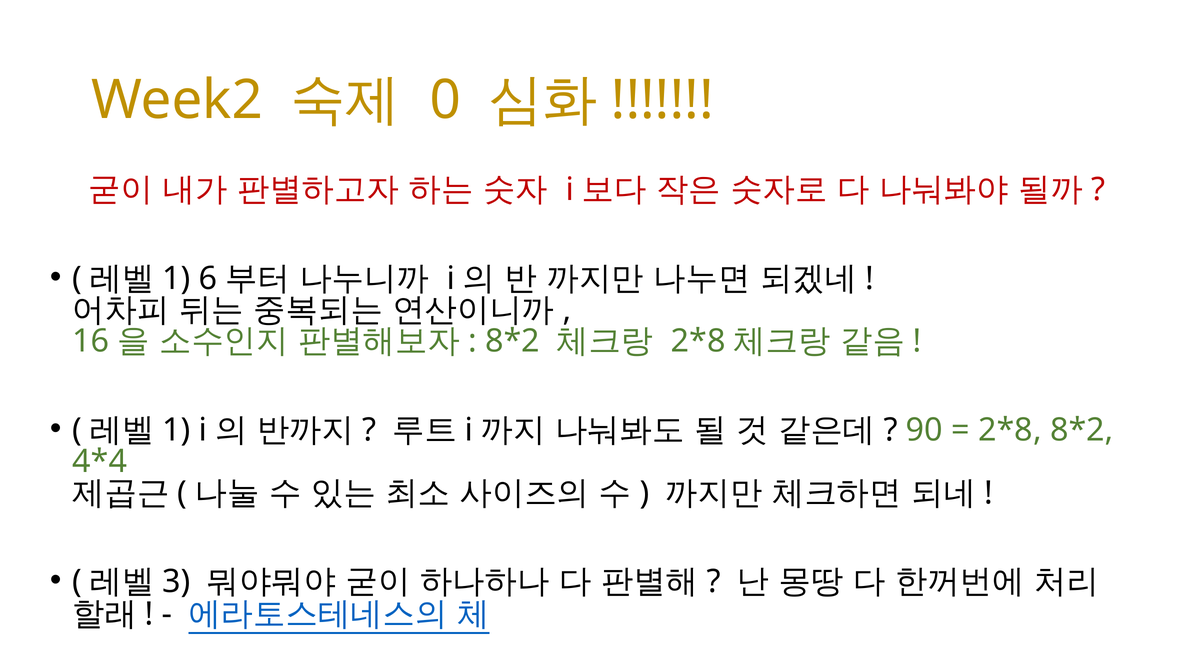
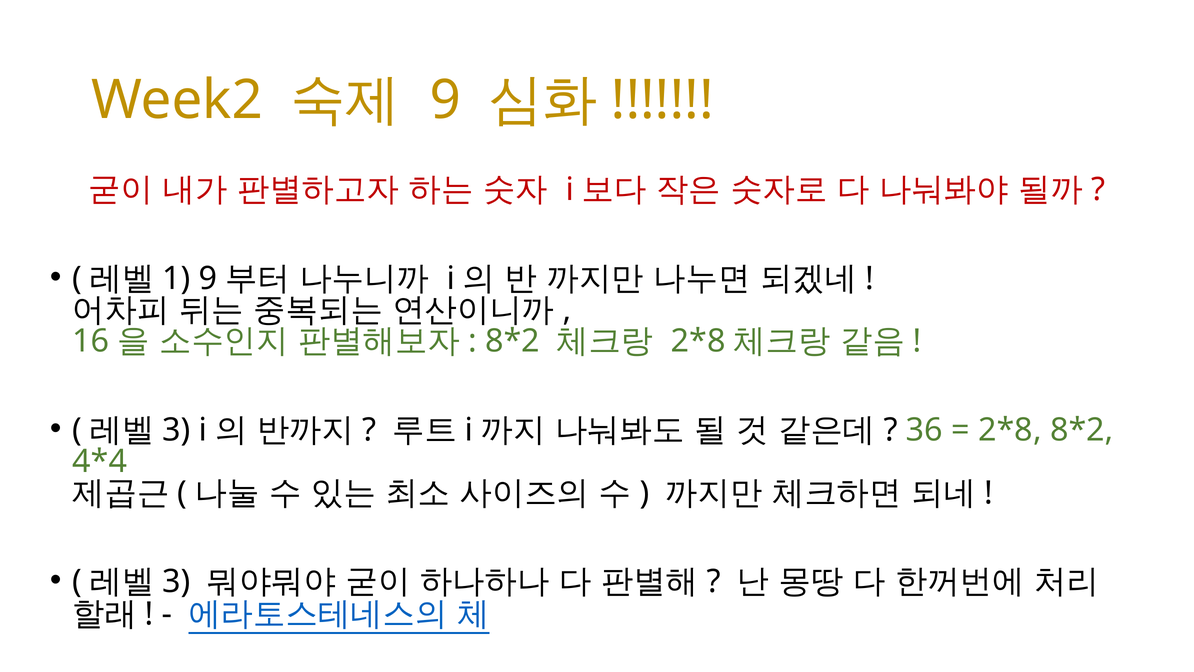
0 at (445, 100): 0 -> 9
6 at (208, 278): 6 -> 9
1 at (176, 430): 1 -> 3
90: 90 -> 36
